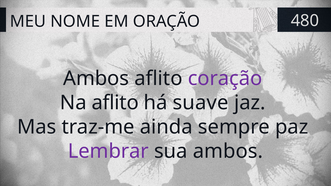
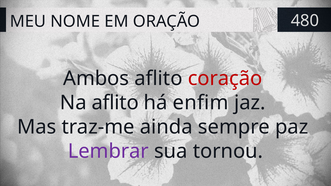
coração colour: purple -> red
suave: suave -> enfim
sua ambos: ambos -> tornou
